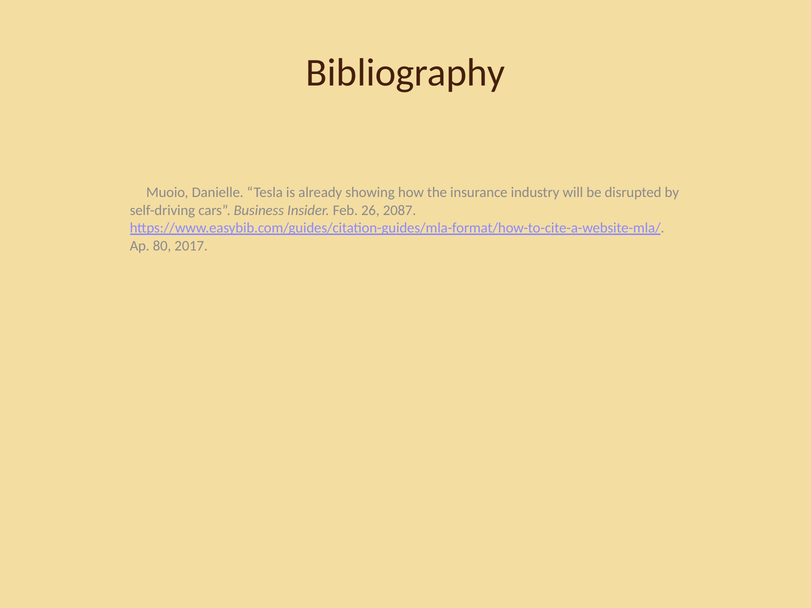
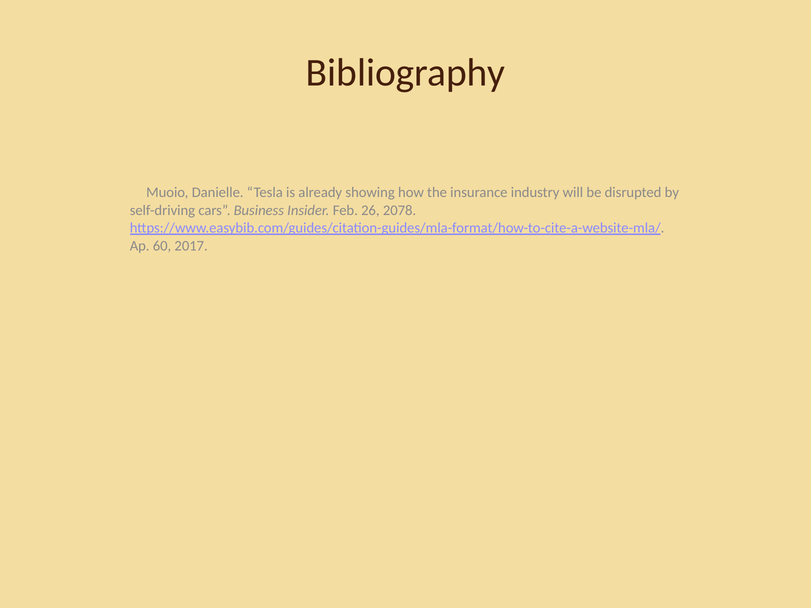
2087: 2087 -> 2078
80: 80 -> 60
